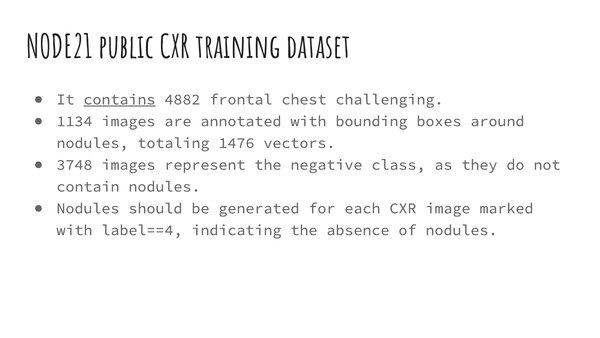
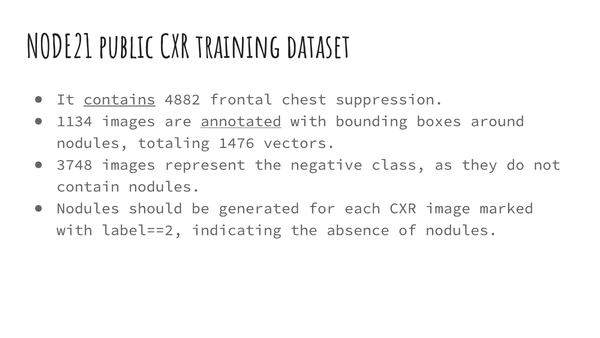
challenging: challenging -> suppression
annotated underline: none -> present
label==4: label==4 -> label==2
